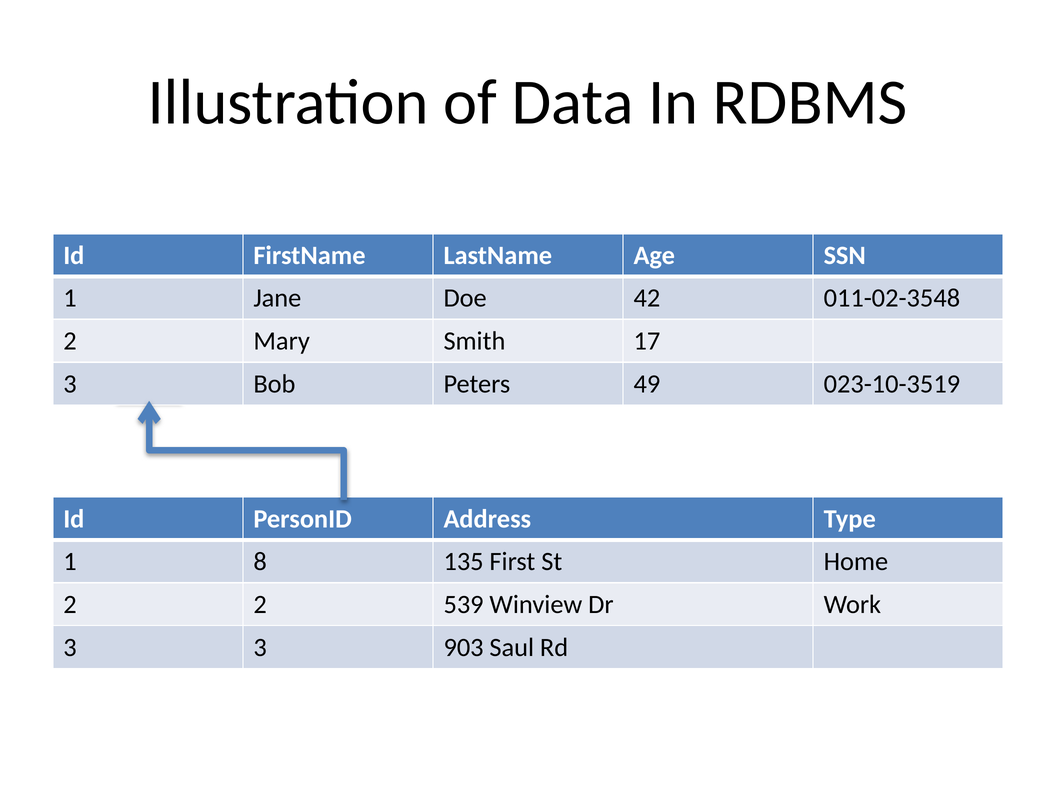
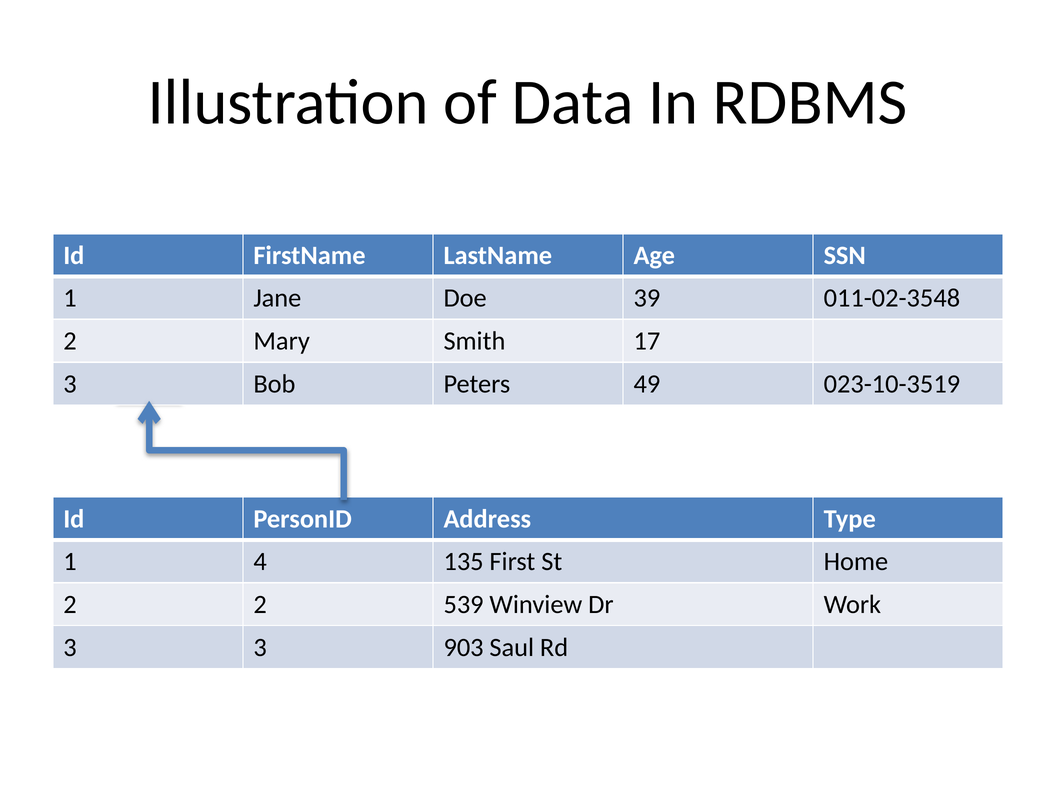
42: 42 -> 39
8: 8 -> 4
